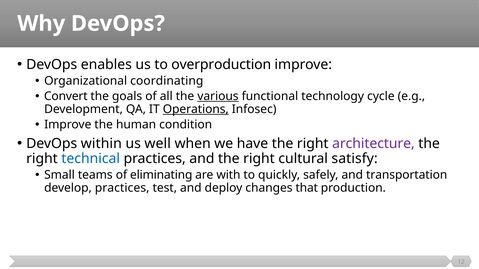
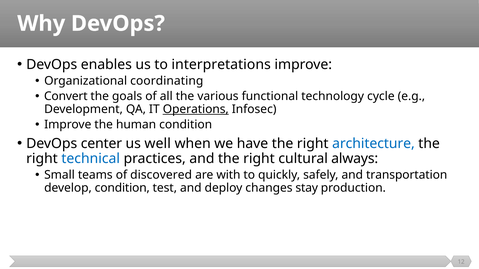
overproduction: overproduction -> interpretations
various underline: present -> none
within: within -> center
architecture colour: purple -> blue
satisfy: satisfy -> always
eliminating: eliminating -> discovered
develop practices: practices -> condition
that: that -> stay
